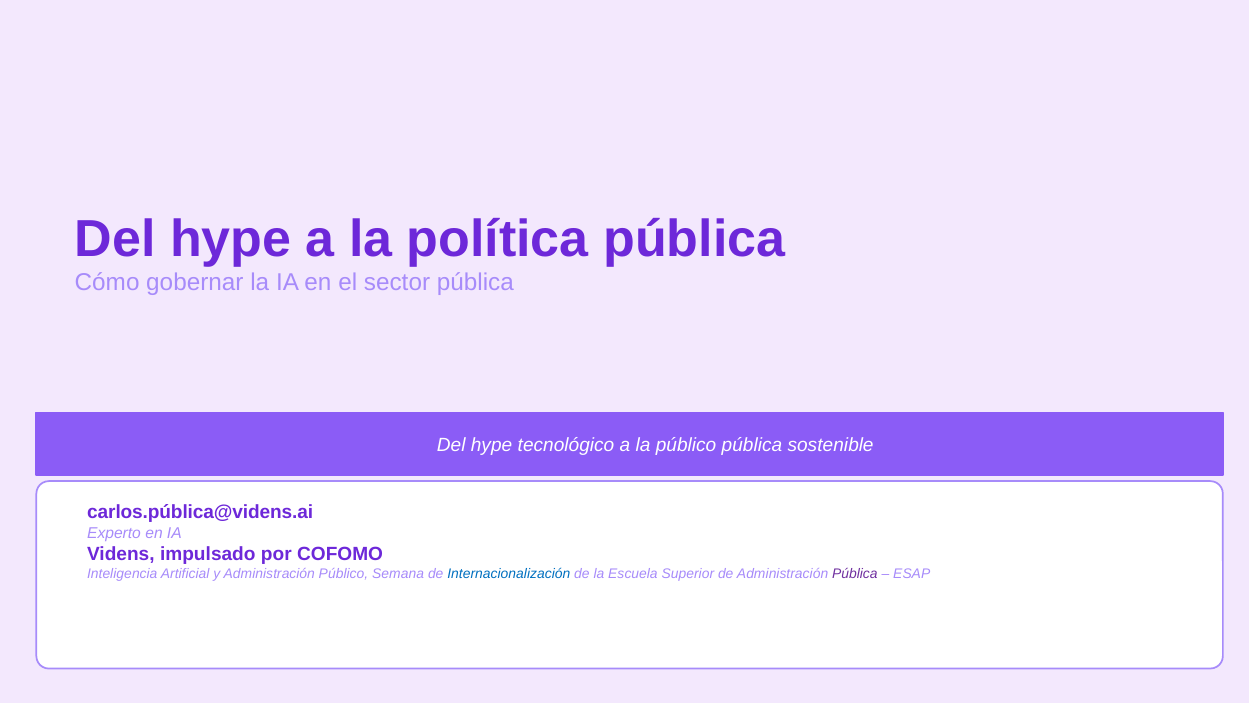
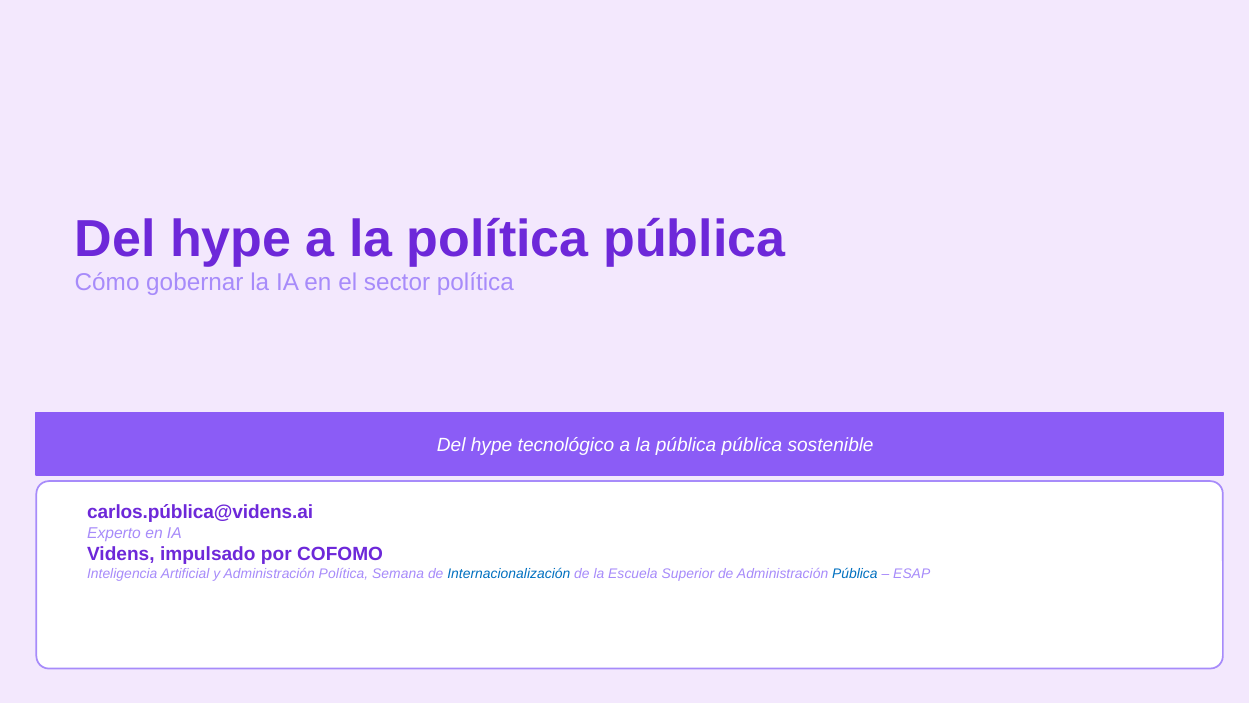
sector pública: pública -> política
la público: público -> pública
Administración Público: Público -> Política
Pública at (855, 573) colour: purple -> blue
